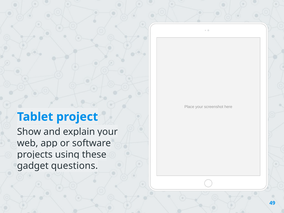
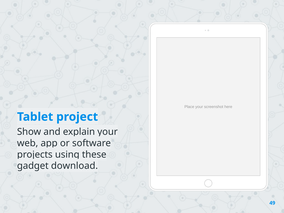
questions: questions -> download
